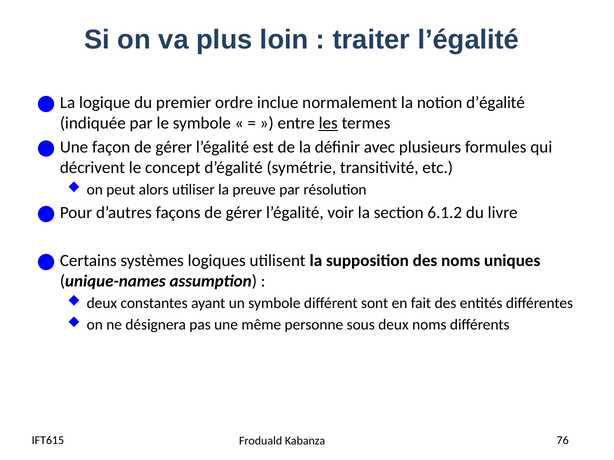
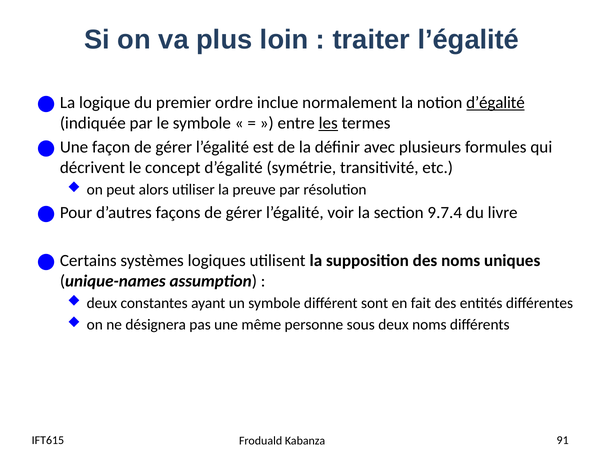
d’égalité at (495, 103) underline: none -> present
6.1.2: 6.1.2 -> 9.7.4
76: 76 -> 91
